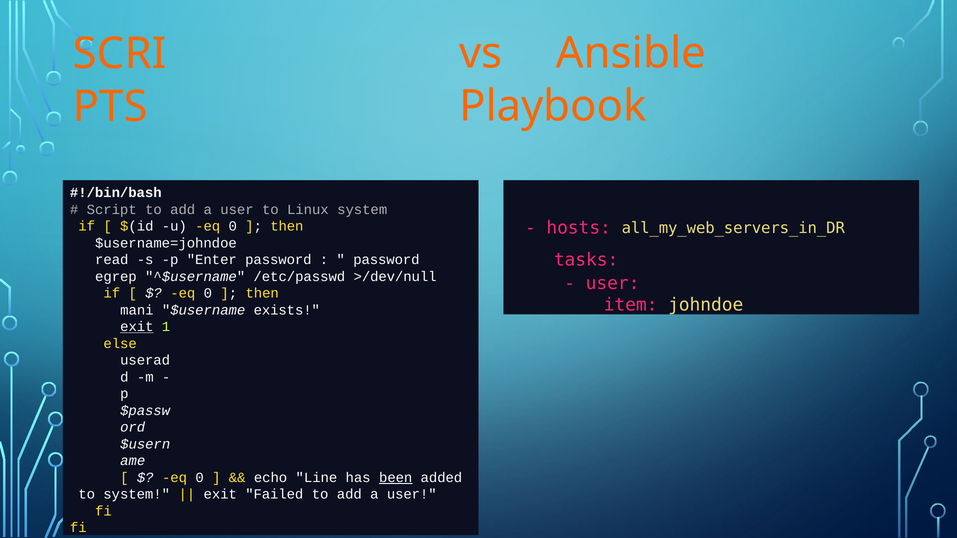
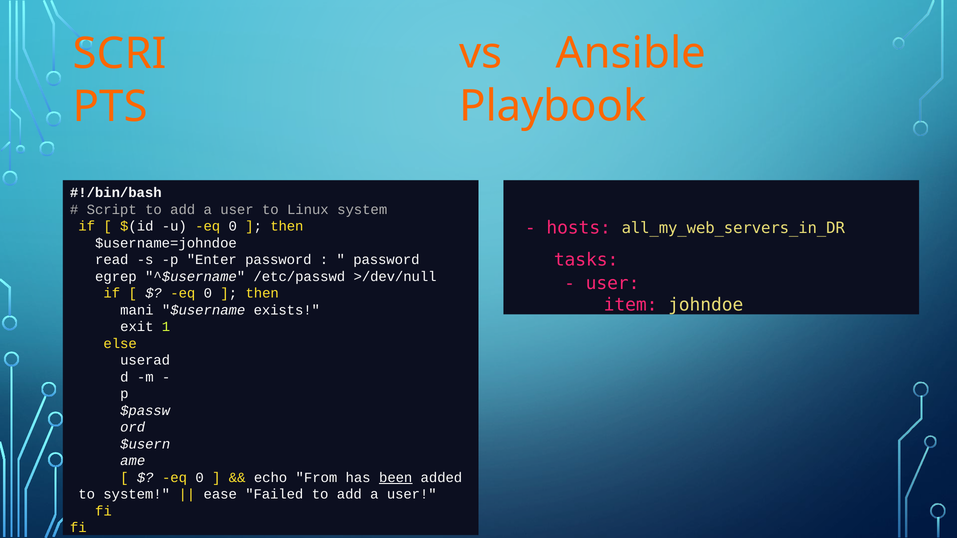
exit at (137, 327) underline: present -> none
Line: Line -> From
exit at (220, 495): exit -> ease
